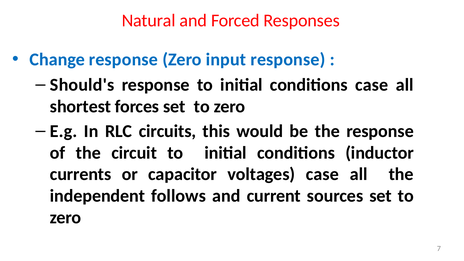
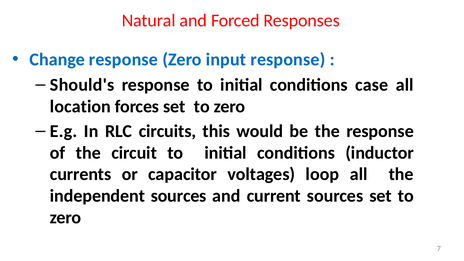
shortest: shortest -> location
voltages case: case -> loop
independent follows: follows -> sources
